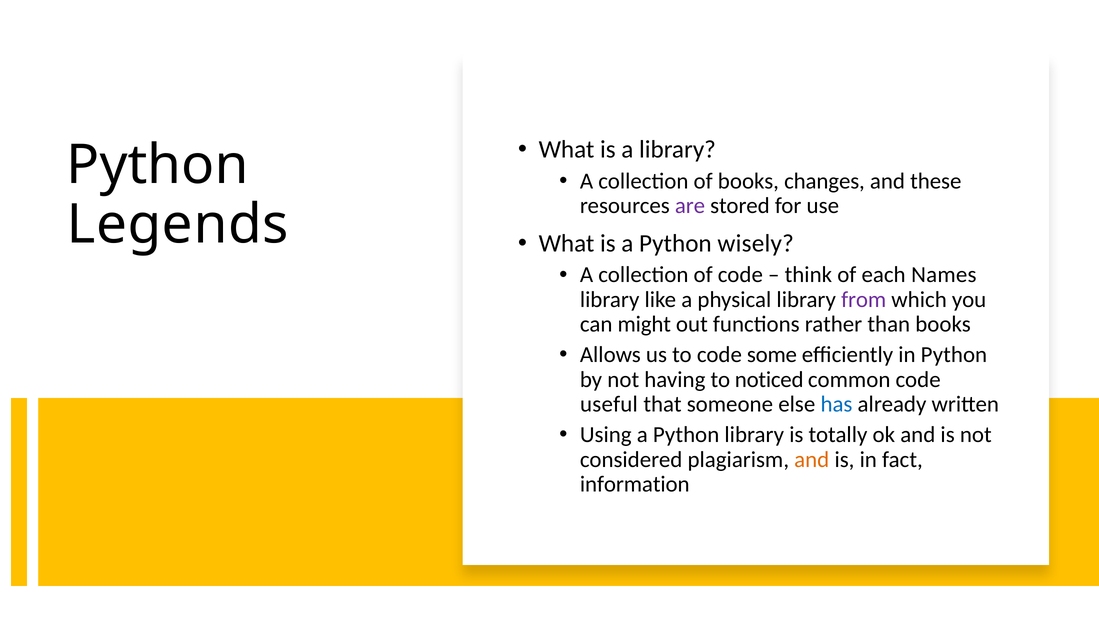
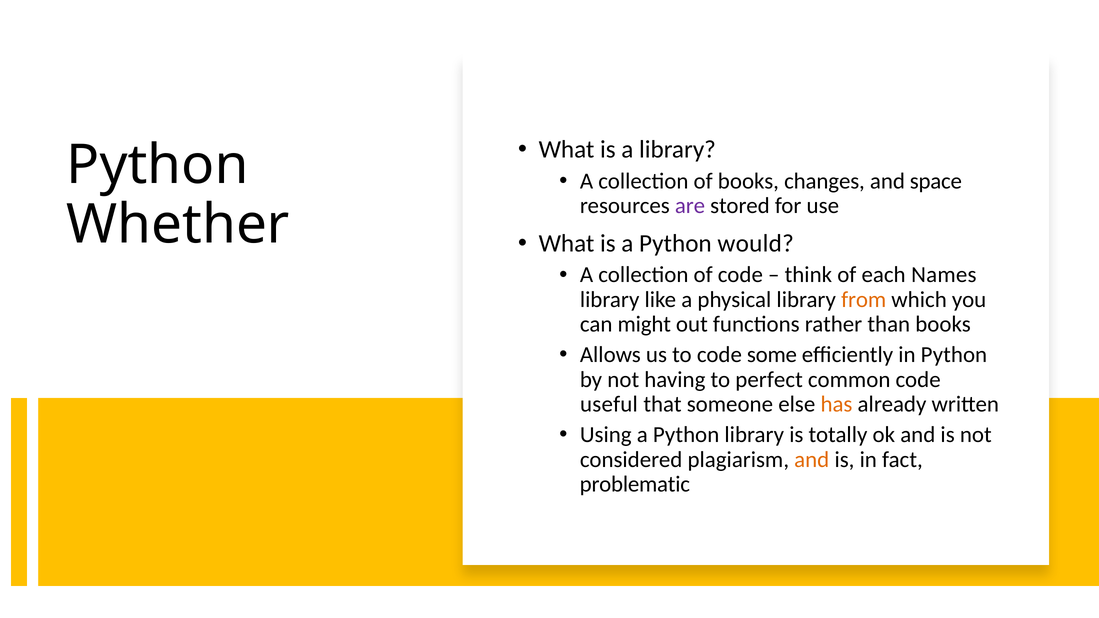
these: these -> space
Legends: Legends -> Whether
wisely: wisely -> would
from colour: purple -> orange
noticed: noticed -> perfect
has colour: blue -> orange
information: information -> problematic
